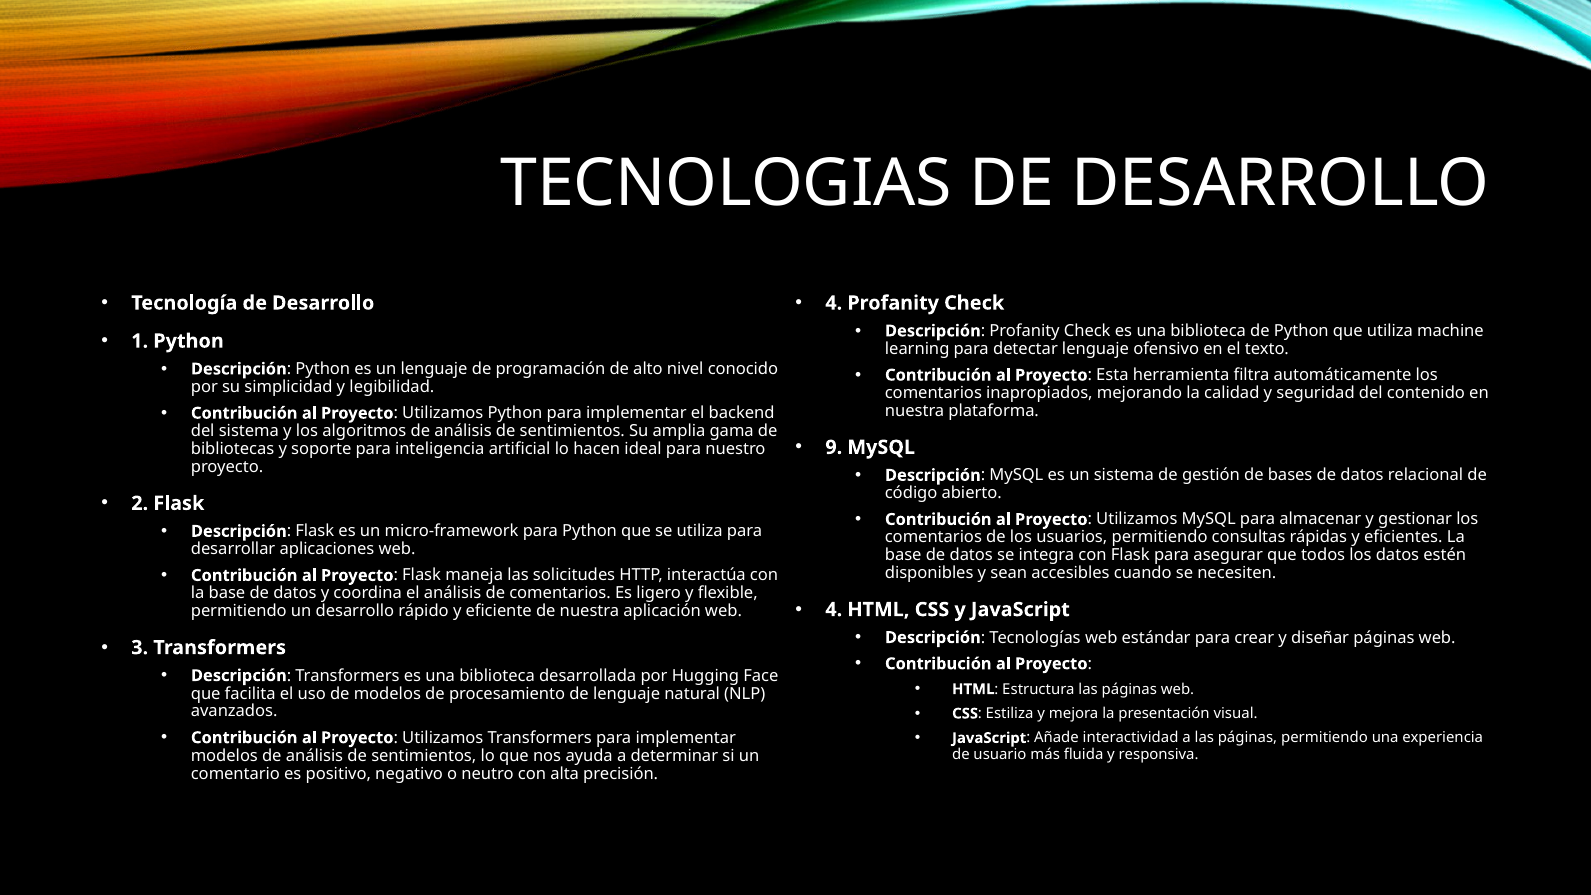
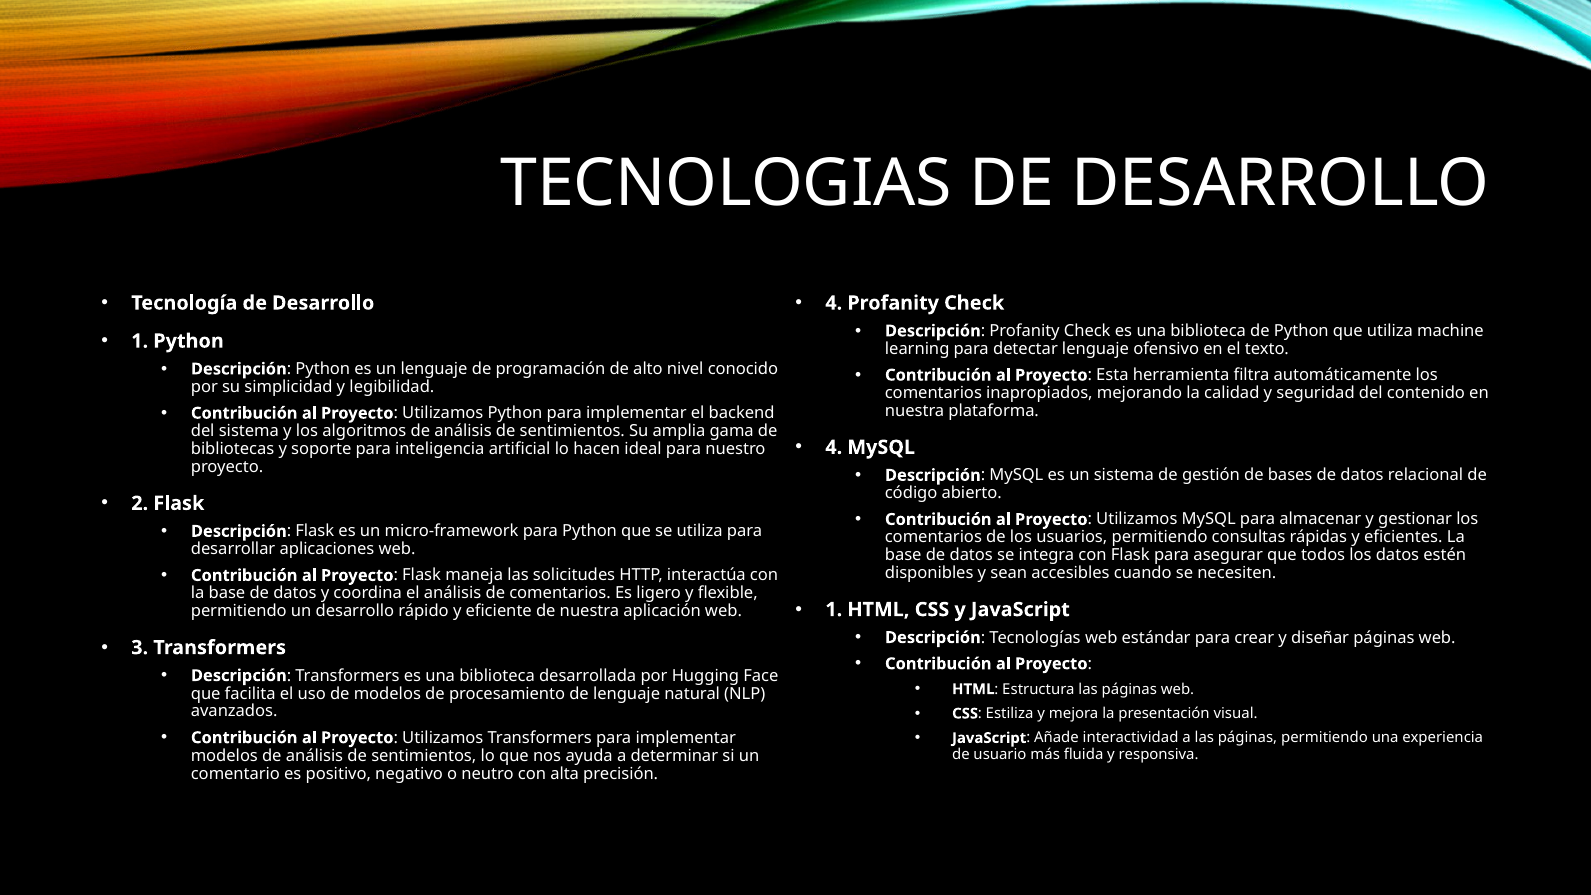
9 at (834, 447): 9 -> 4
4 at (834, 610): 4 -> 1
